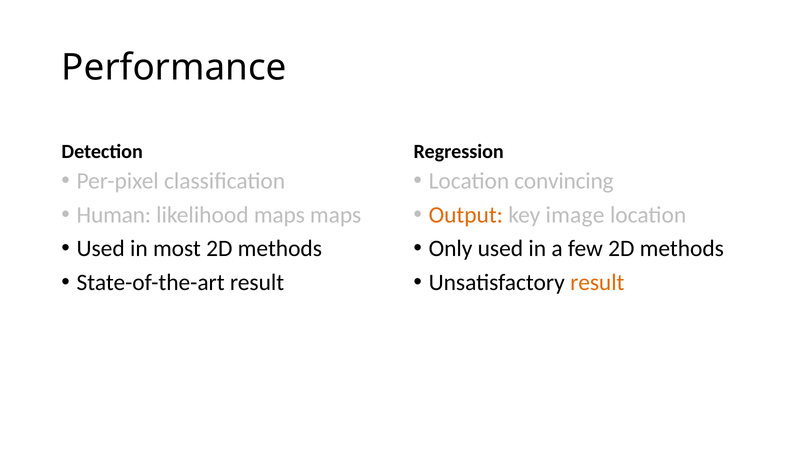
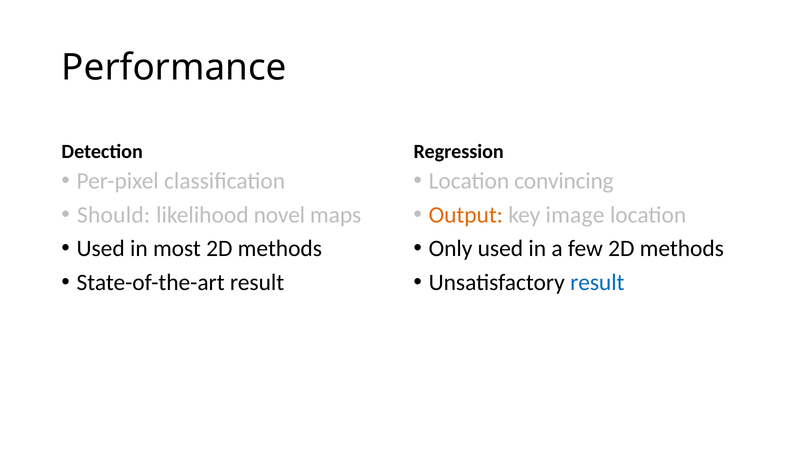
Human: Human -> Should
likelihood maps: maps -> novel
result at (597, 282) colour: orange -> blue
